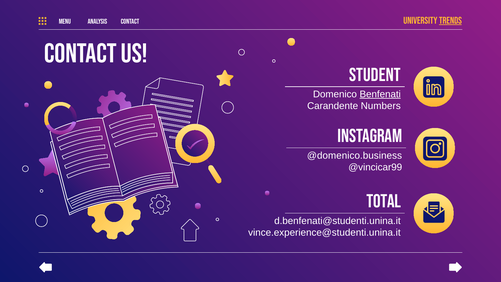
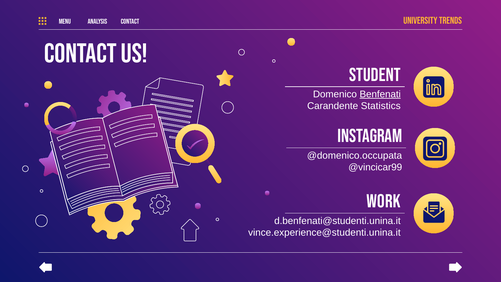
TRENDS underline: present -> none
Numbers: Numbers -> Statistics
@domenico.business: @domenico.business -> @domenico.occupata
total: total -> work
